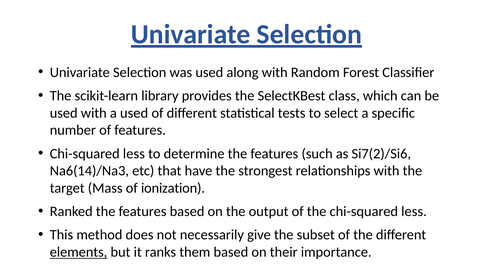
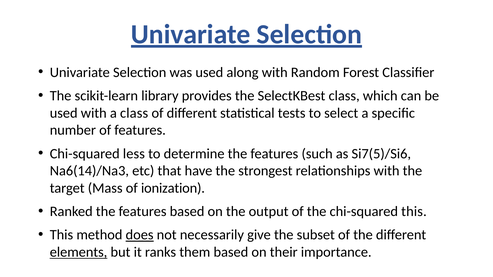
a used: used -> class
Si7(2)/Si6: Si7(2)/Si6 -> Si7(5)/Si6
the chi-squared less: less -> this
does underline: none -> present
